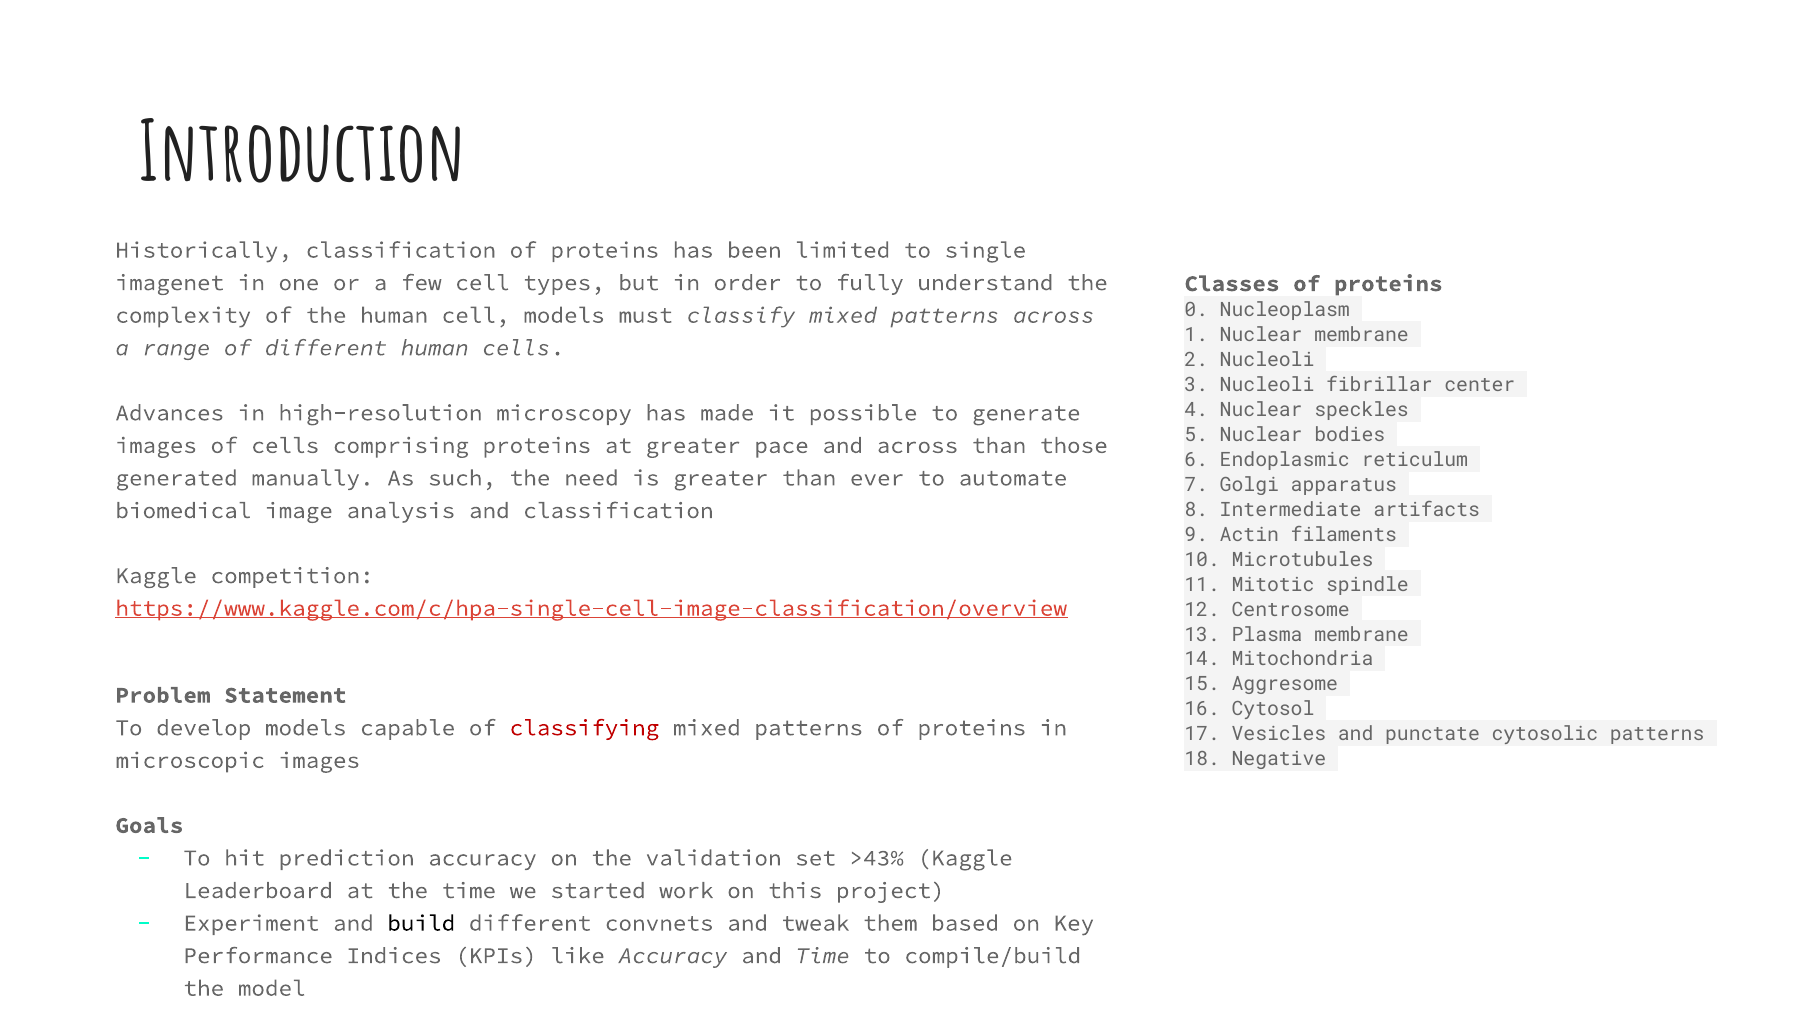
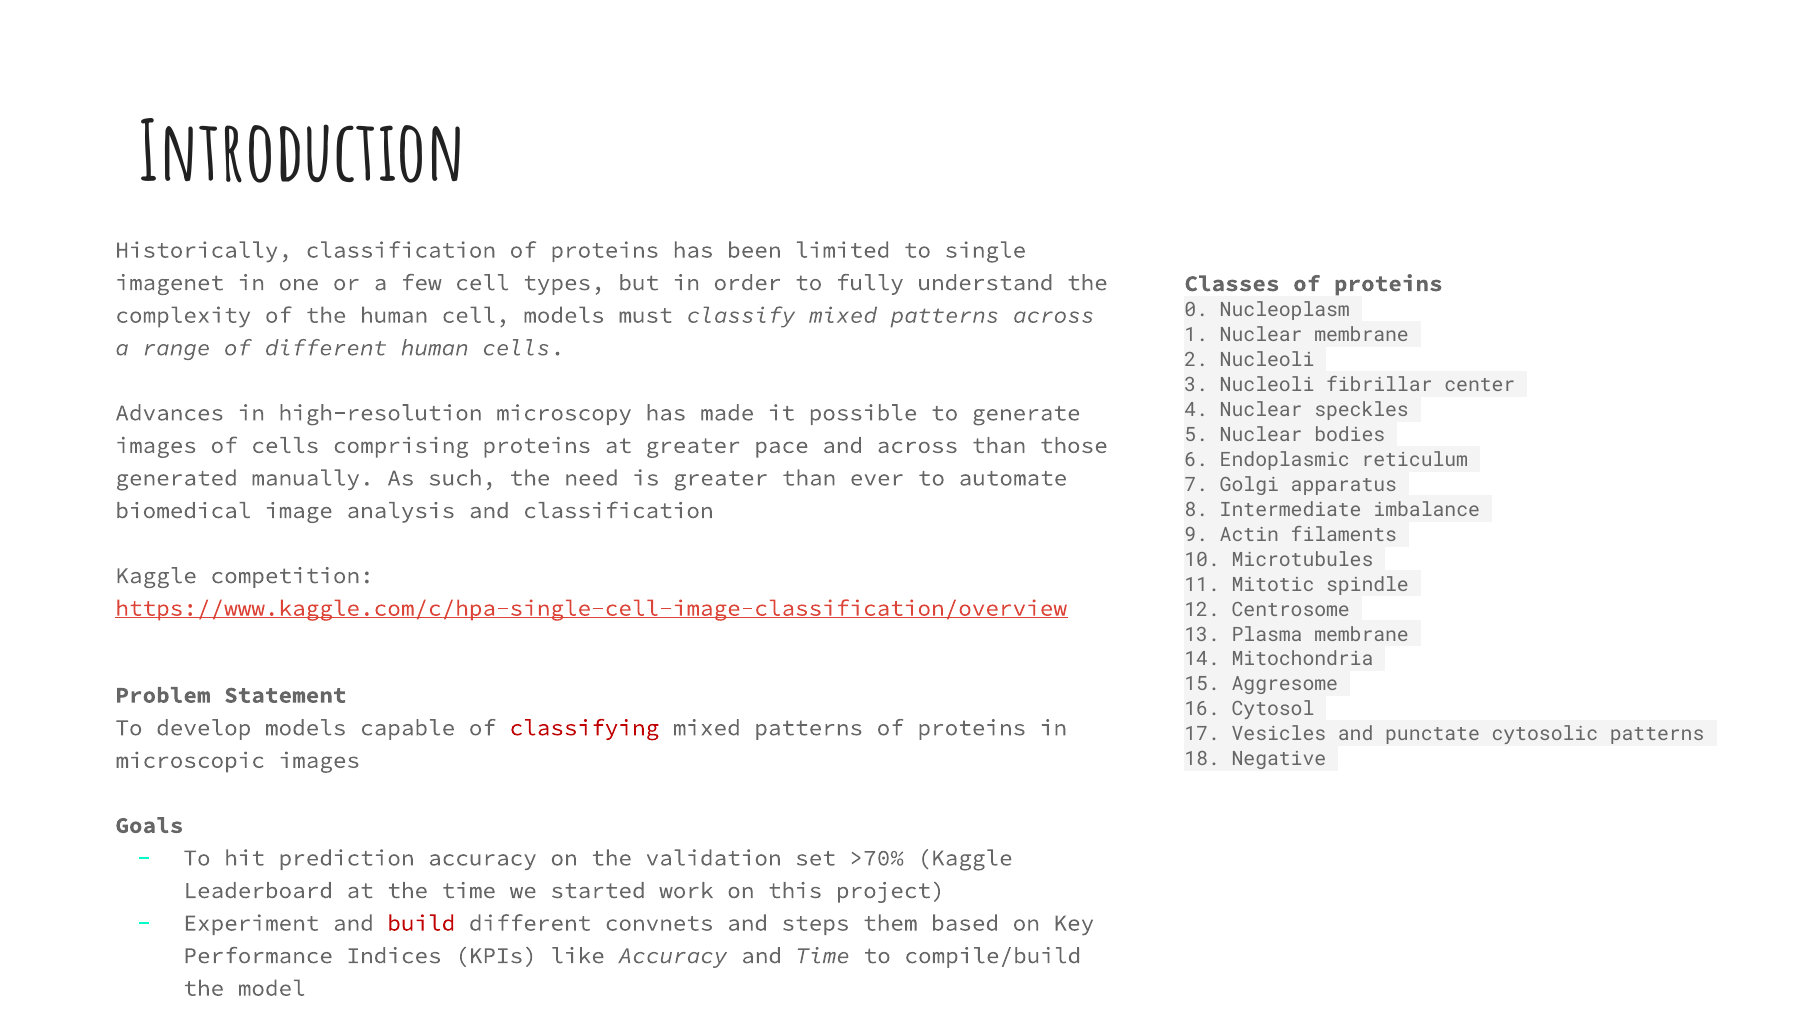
artifacts: artifacts -> imbalance
>43%: >43% -> >70%
build colour: black -> red
tweak: tweak -> steps
